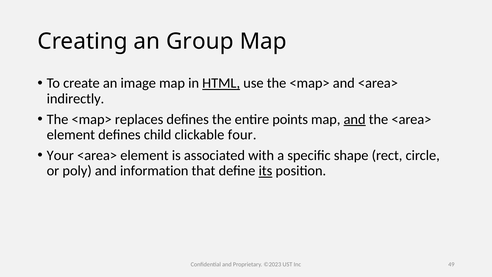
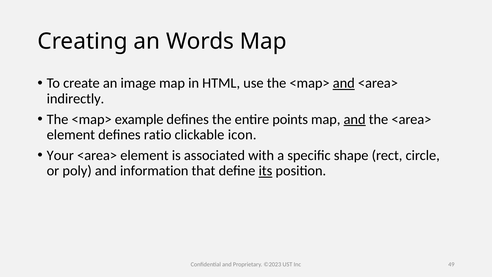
Group: Group -> Words
HTML underline: present -> none
and at (344, 83) underline: none -> present
replaces: replaces -> example
child: child -> ratio
four: four -> icon
